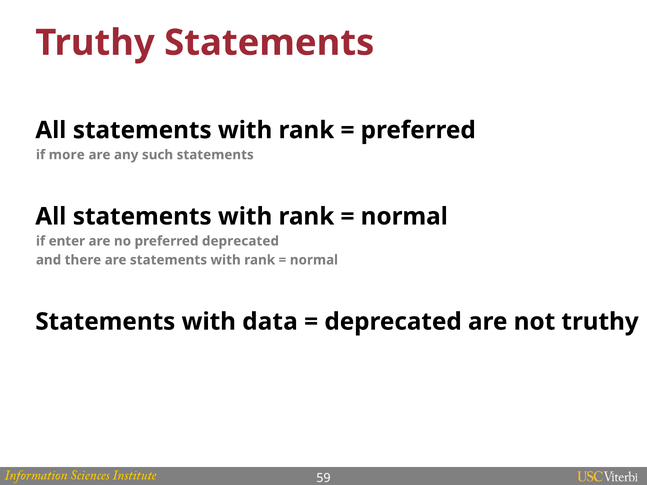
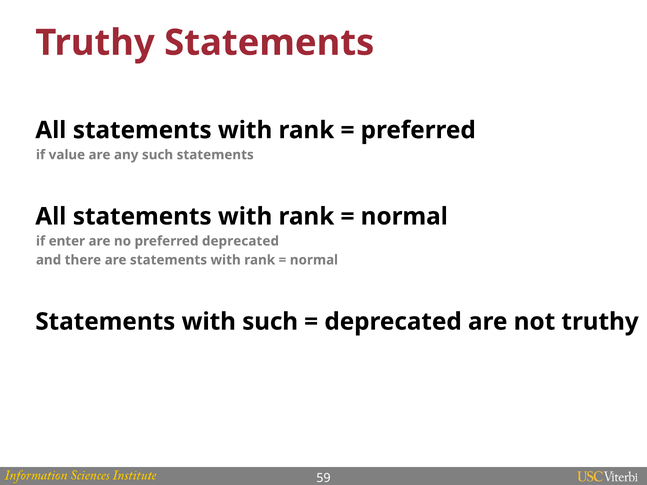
more: more -> value
with data: data -> such
